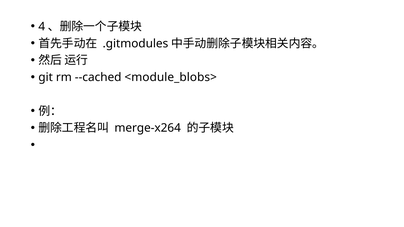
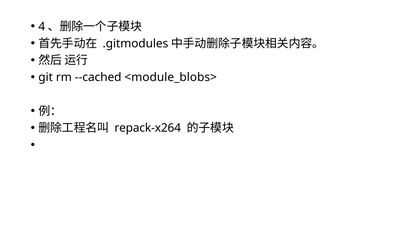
merge-x264: merge-x264 -> repack-x264
